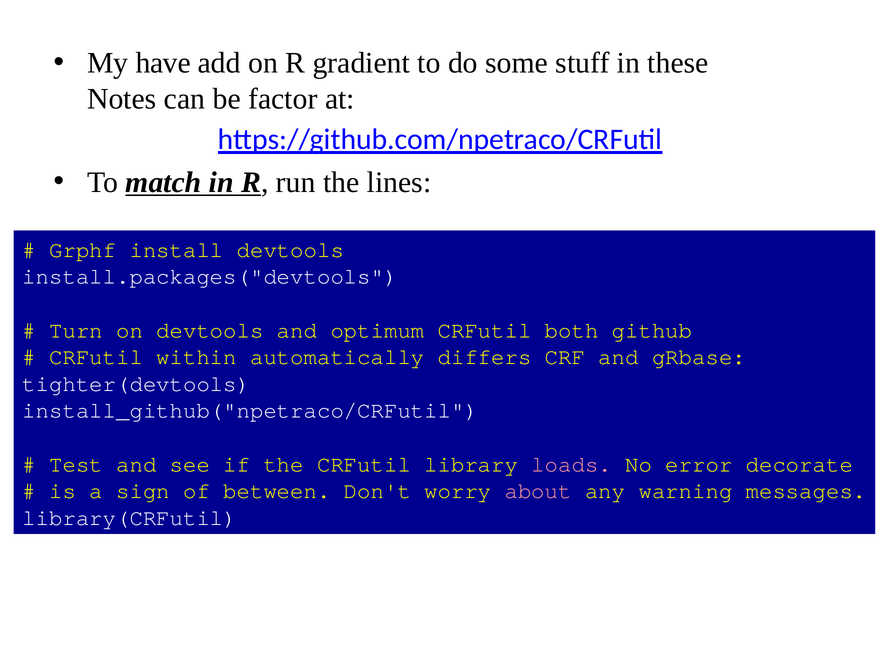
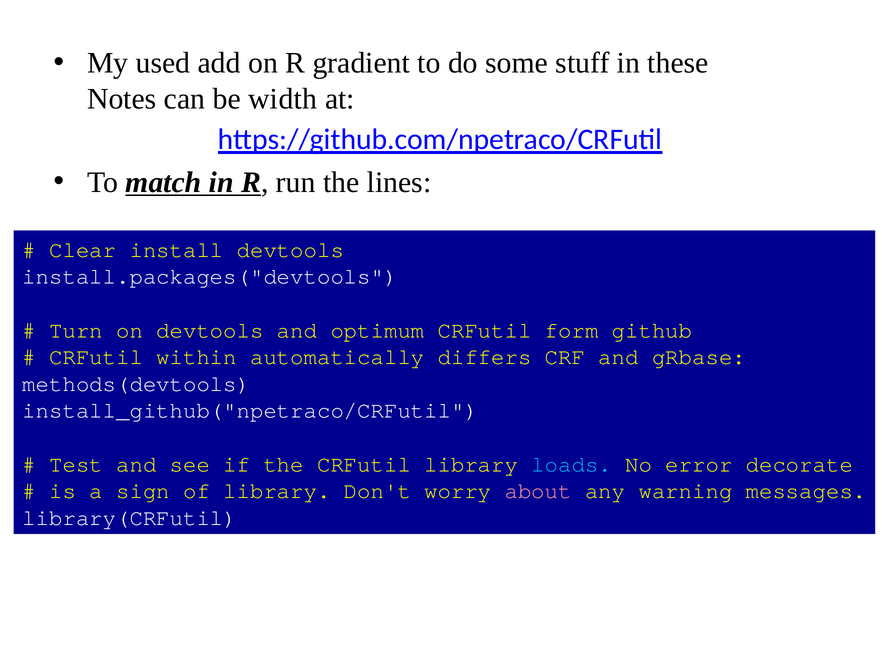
have: have -> used
factor: factor -> width
Grphf: Grphf -> Clear
both: both -> form
tighter(devtools: tighter(devtools -> methods(devtools
loads colour: pink -> light blue
of between: between -> library
